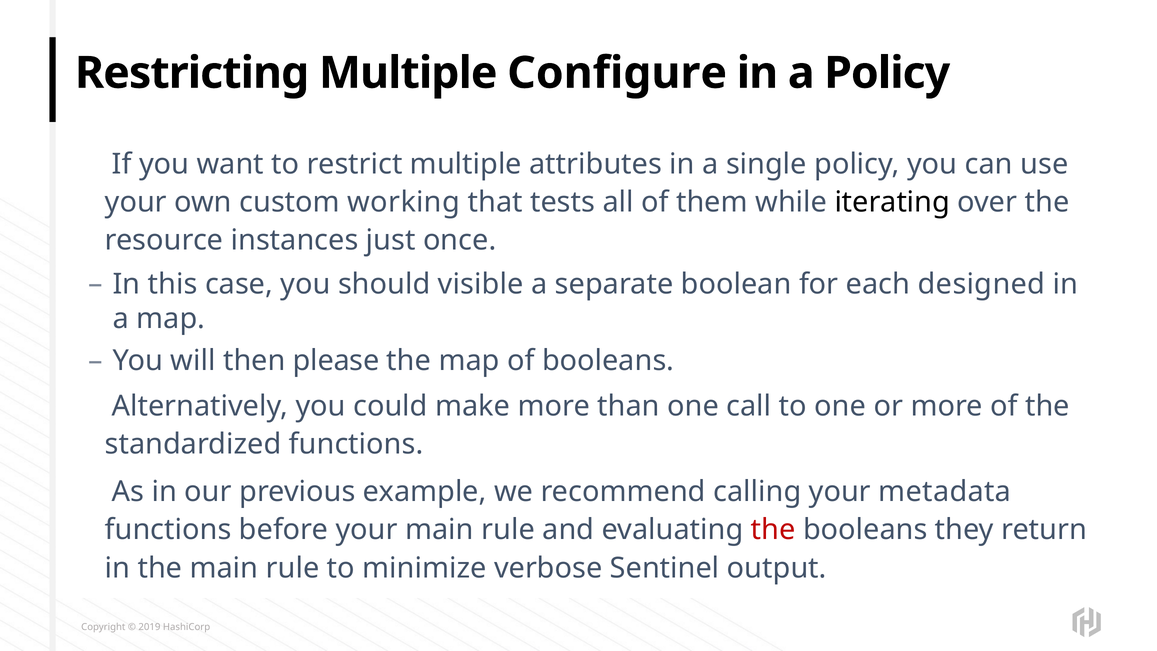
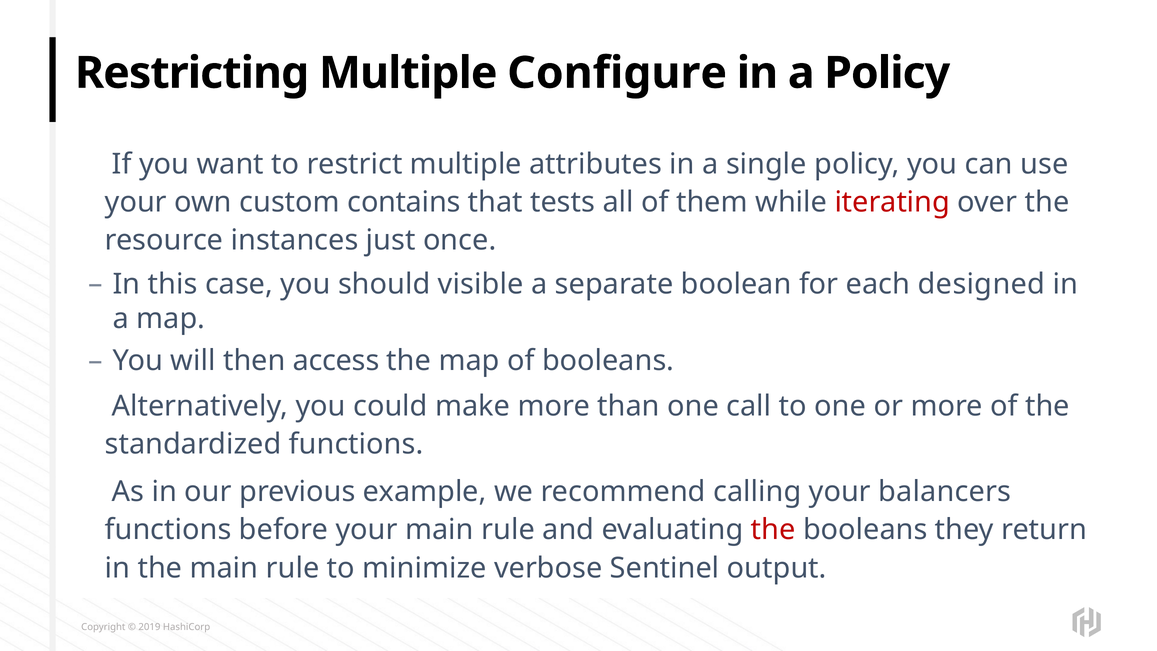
working: working -> contains
iterating colour: black -> red
please: please -> access
metadata: metadata -> balancers
